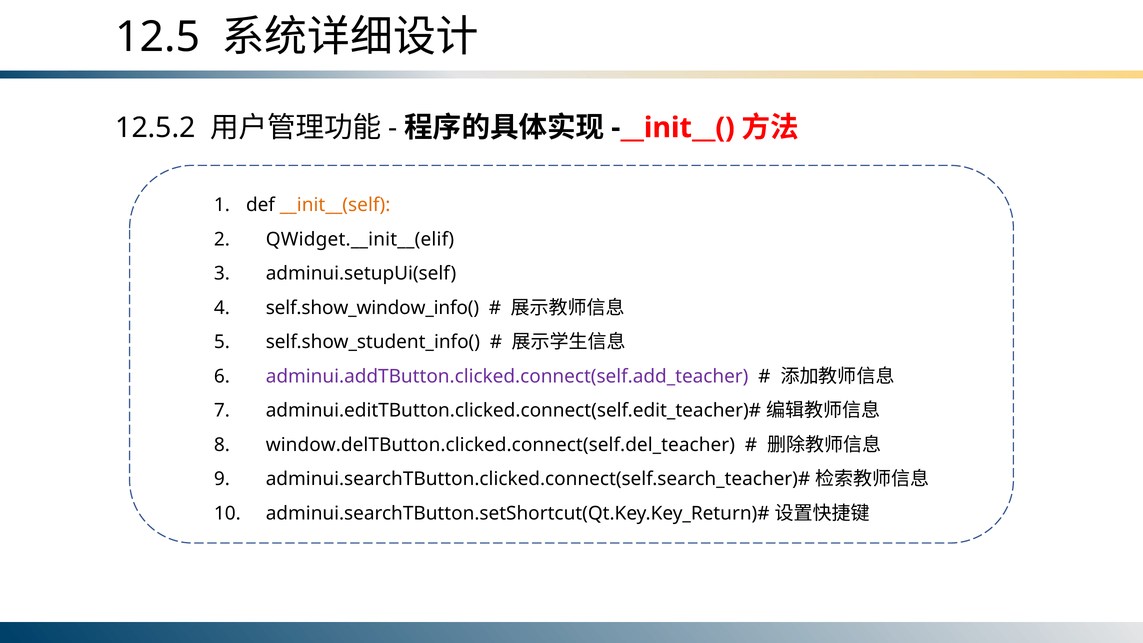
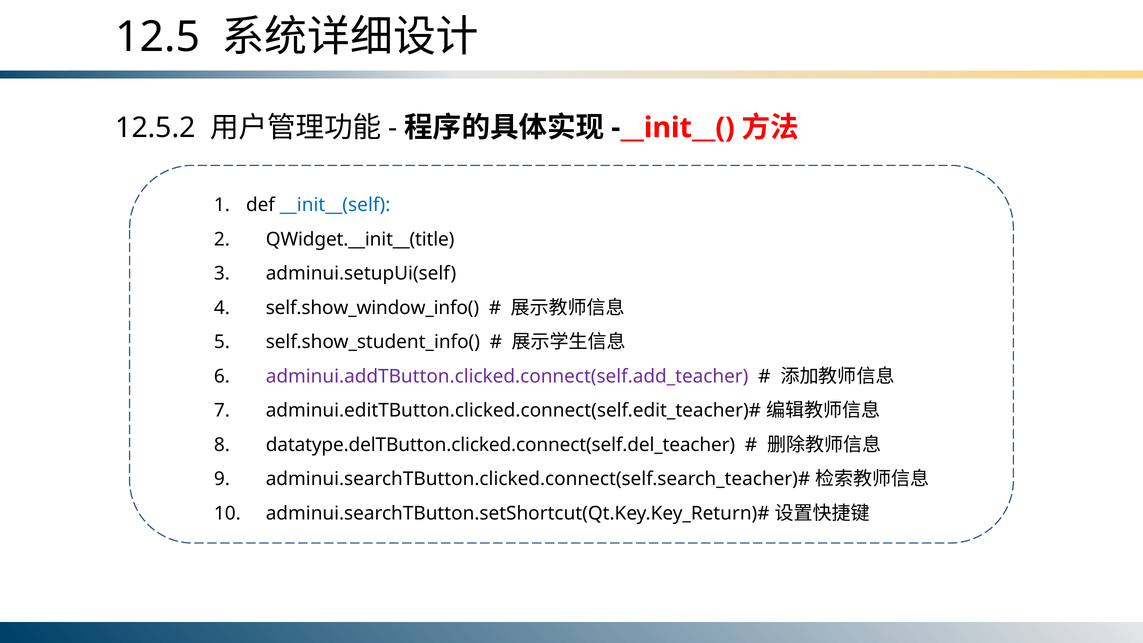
__init__(self colour: orange -> blue
QWidget.__init__(elif: QWidget.__init__(elif -> QWidget.__init__(title
window.delTButton.clicked.connect(self.del_teacher: window.delTButton.clicked.connect(self.del_teacher -> datatype.delTButton.clicked.connect(self.del_teacher
